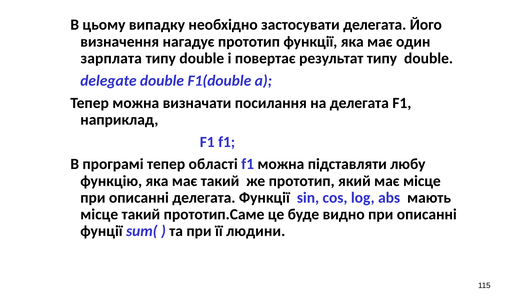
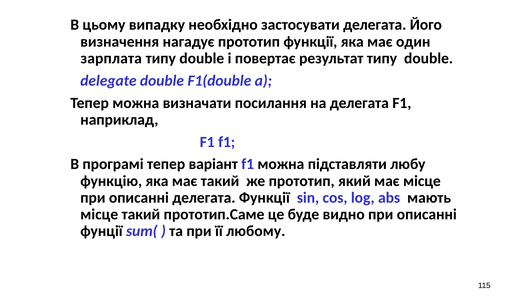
області: області -> варіант
людини: людини -> любому
